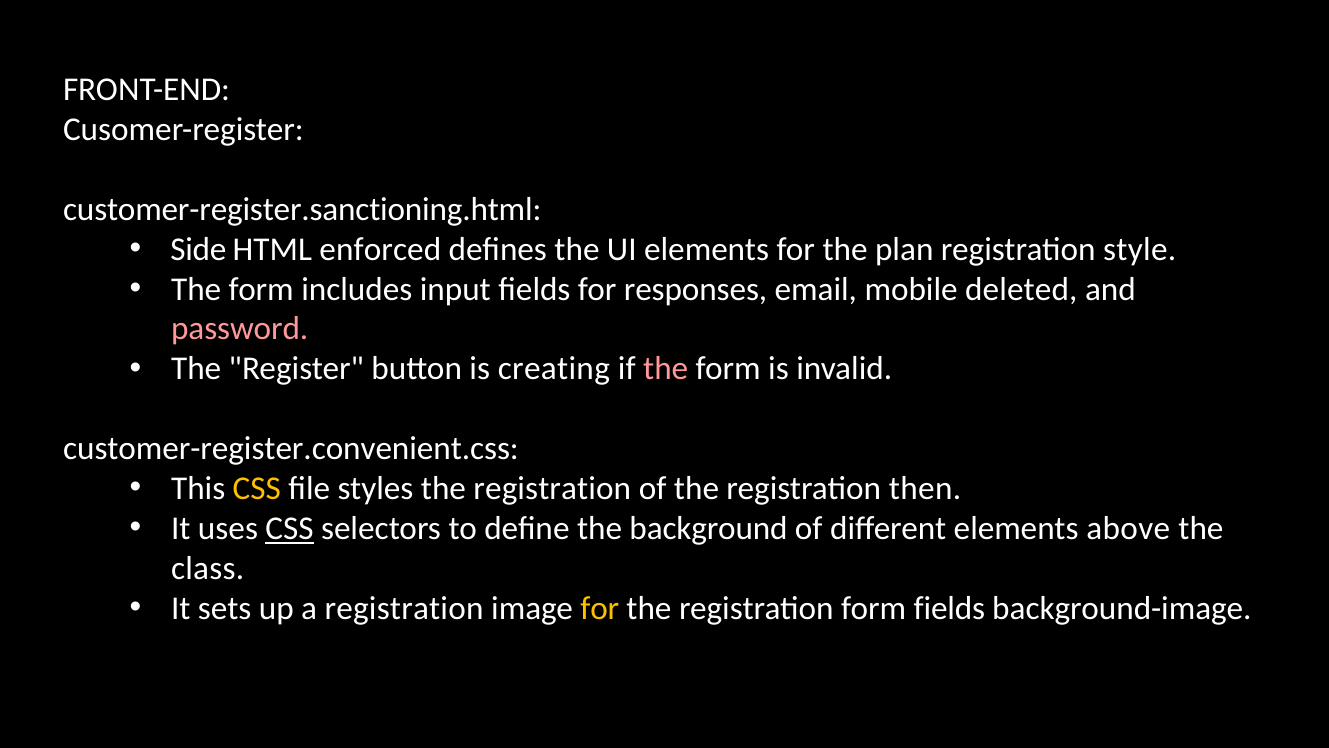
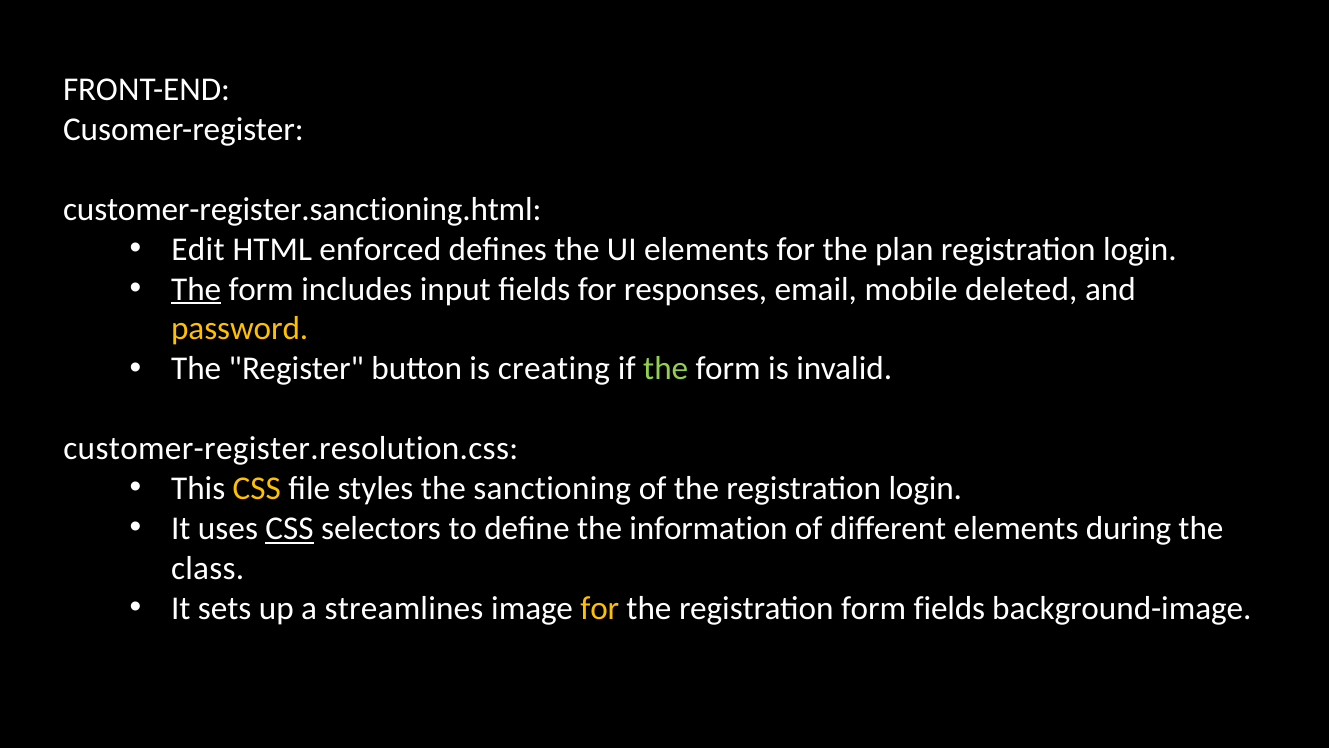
Side: Side -> Edit
style at (1140, 249): style -> login
The at (196, 289) underline: none -> present
password colour: pink -> yellow
the at (666, 369) colour: pink -> light green
customer-register.convenient.css: customer-register.convenient.css -> customer-register.resolution.css
styles the registration: registration -> sanctioning
the registration then: then -> login
background: background -> information
above: above -> during
a registration: registration -> streamlines
